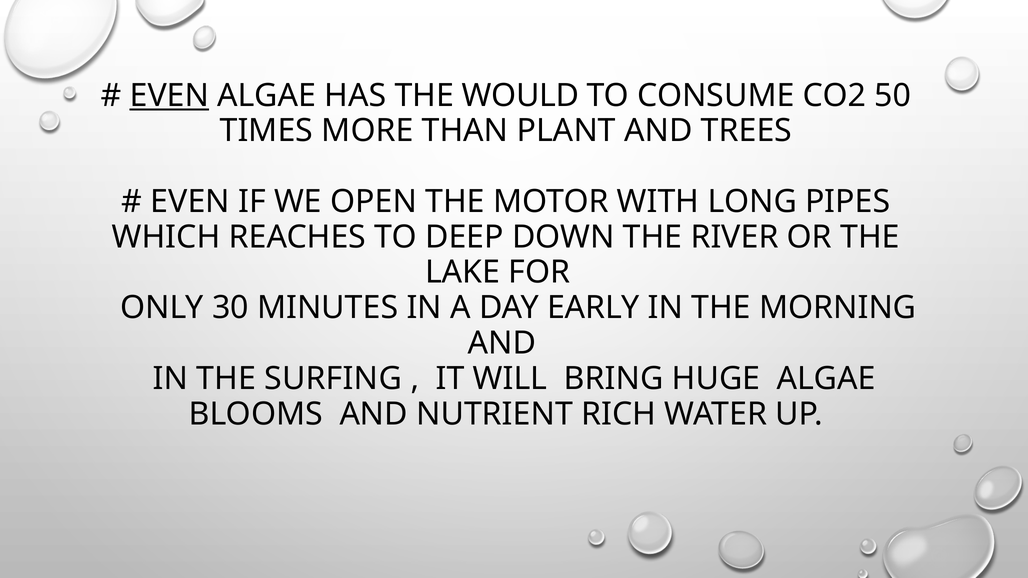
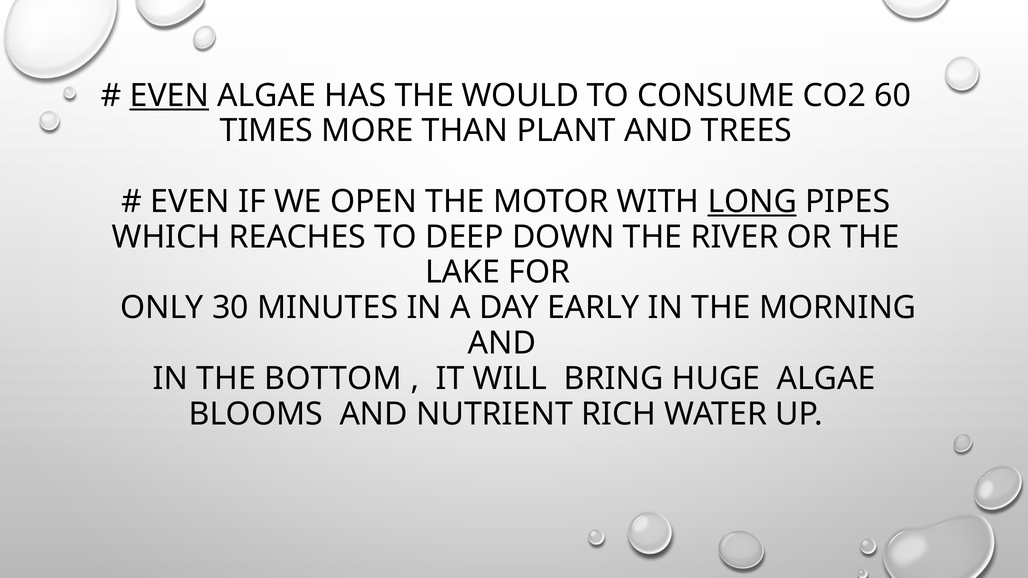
50: 50 -> 60
LONG underline: none -> present
SURFING: SURFING -> BOTTOM
